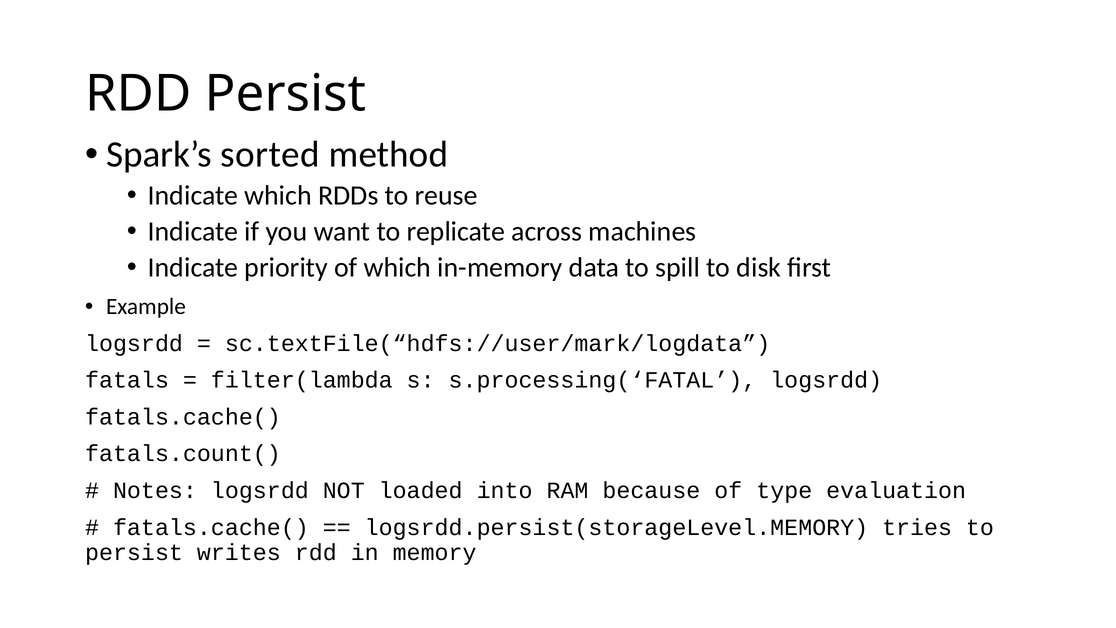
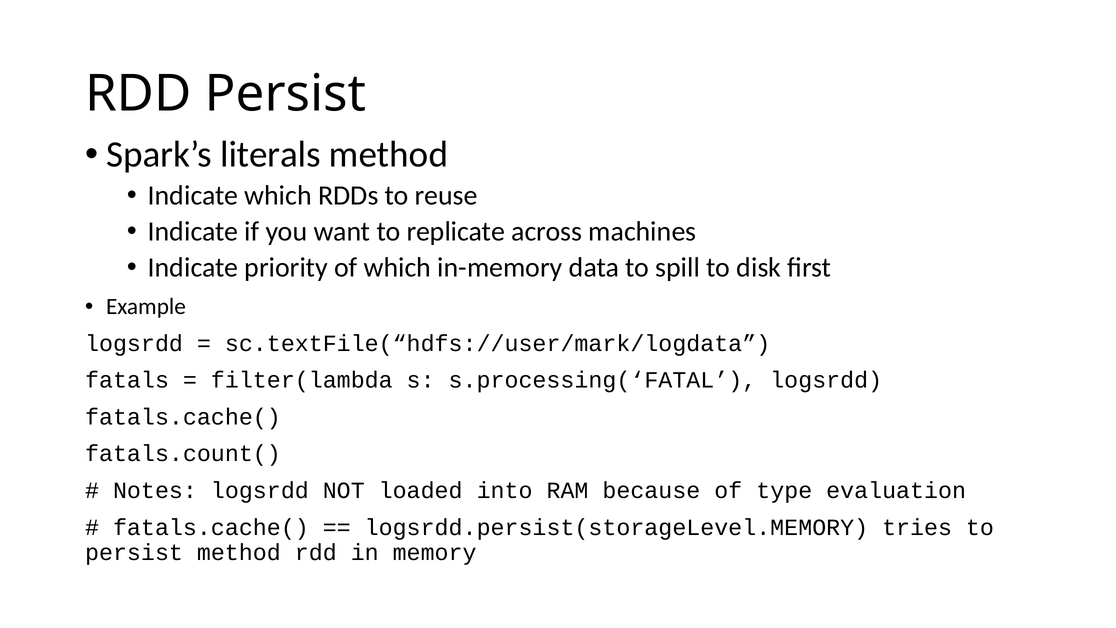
sorted: sorted -> literals
persist writes: writes -> method
